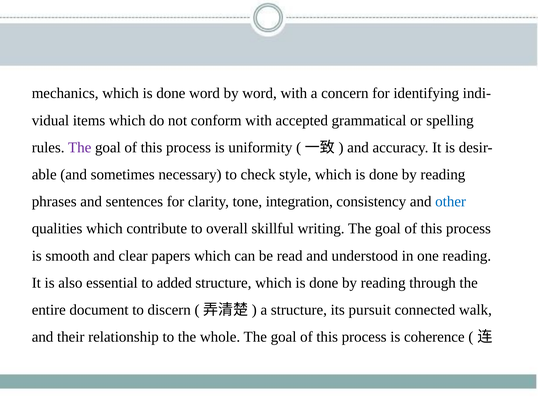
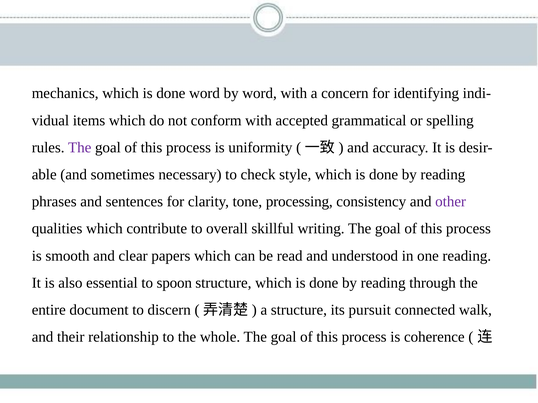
integration: integration -> processing
other colour: blue -> purple
added: added -> spoon
